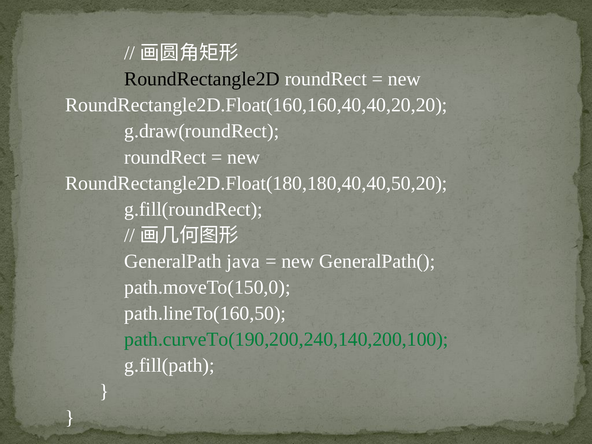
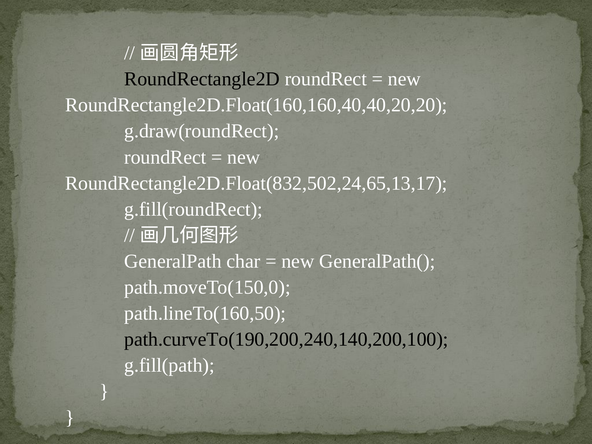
RoundRectangle2D.Float(180,180,40,40,50,20: RoundRectangle2D.Float(180,180,40,40,50,20 -> RoundRectangle2D.Float(832,502,24,65,13,17
java: java -> char
path.curveTo(190,200,240,140,200,100 colour: green -> black
